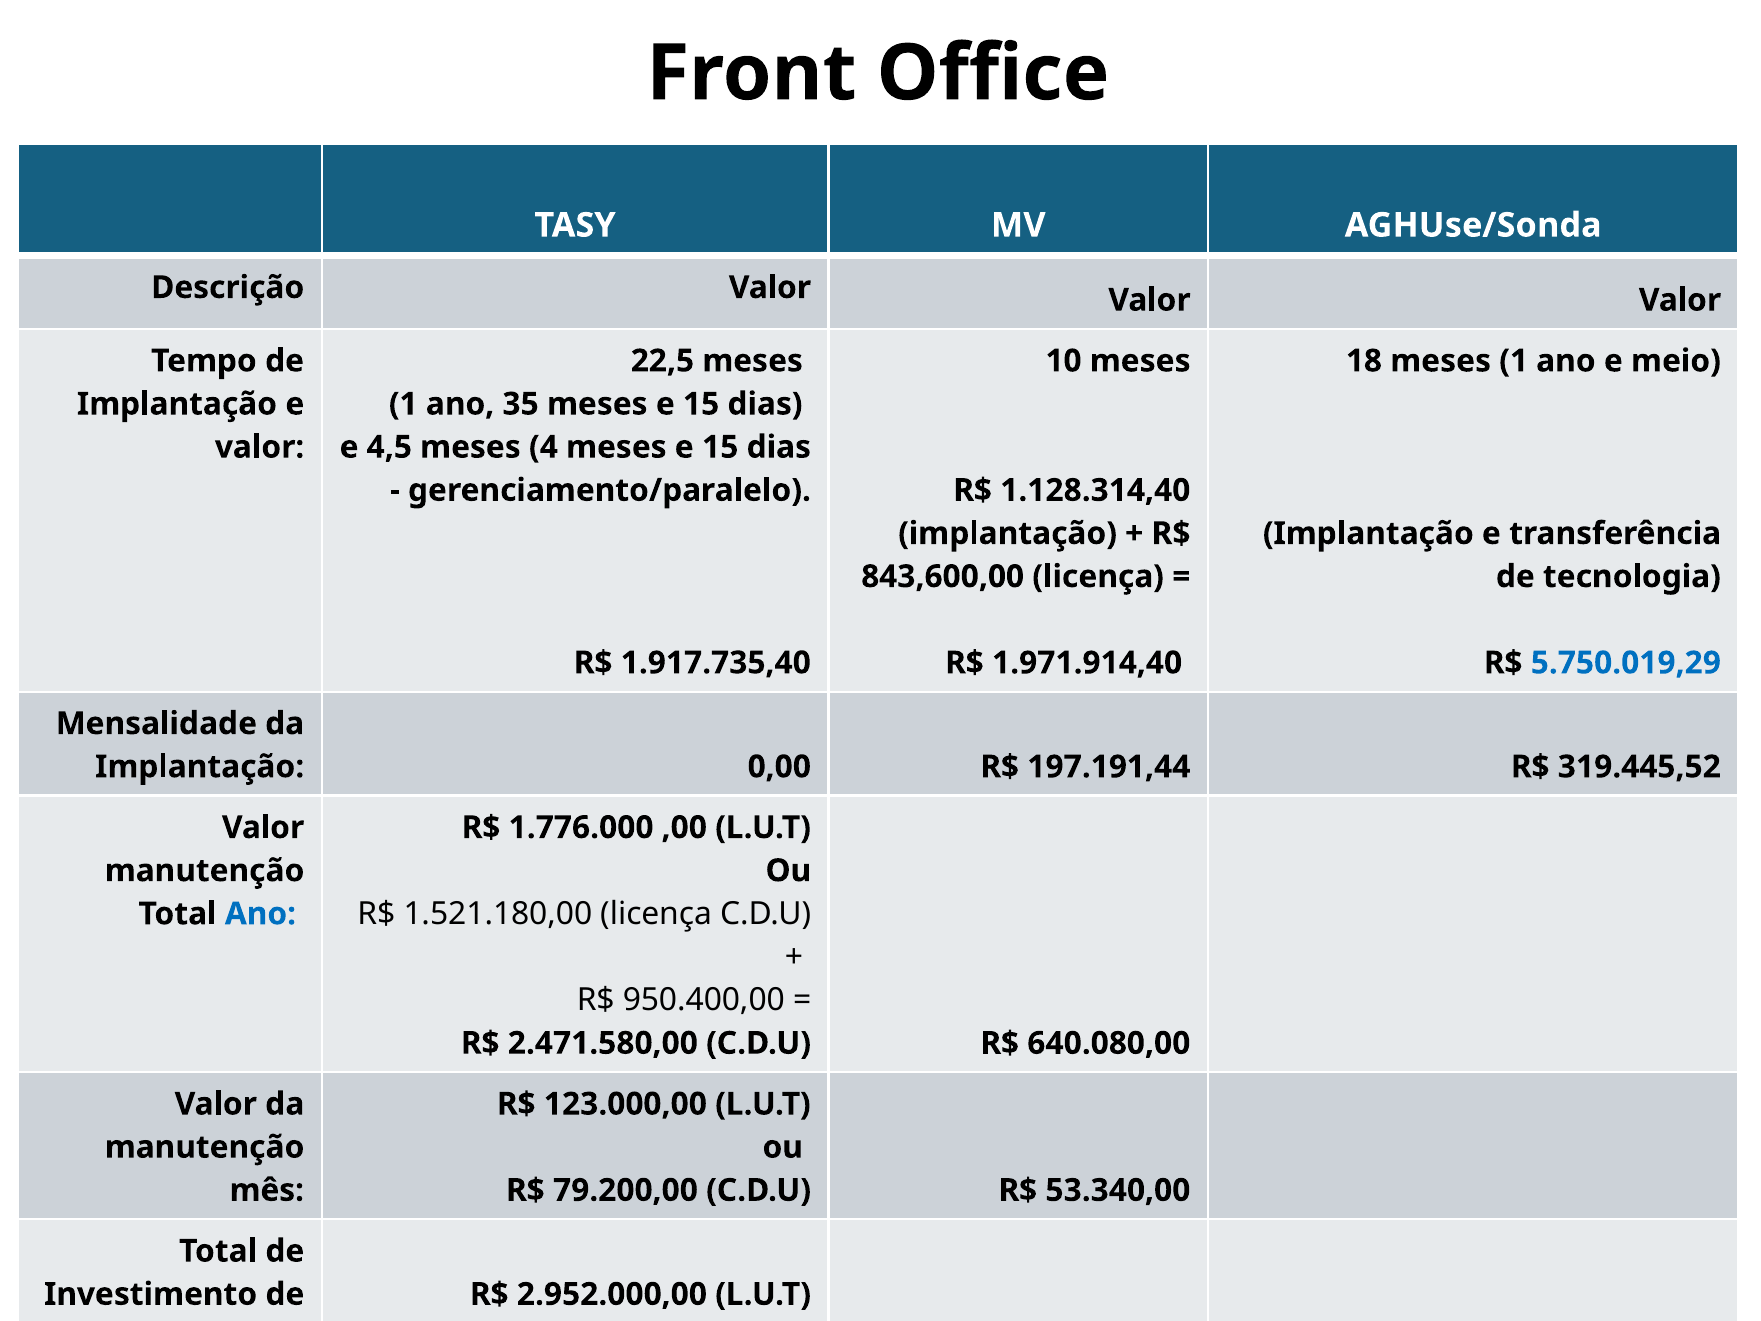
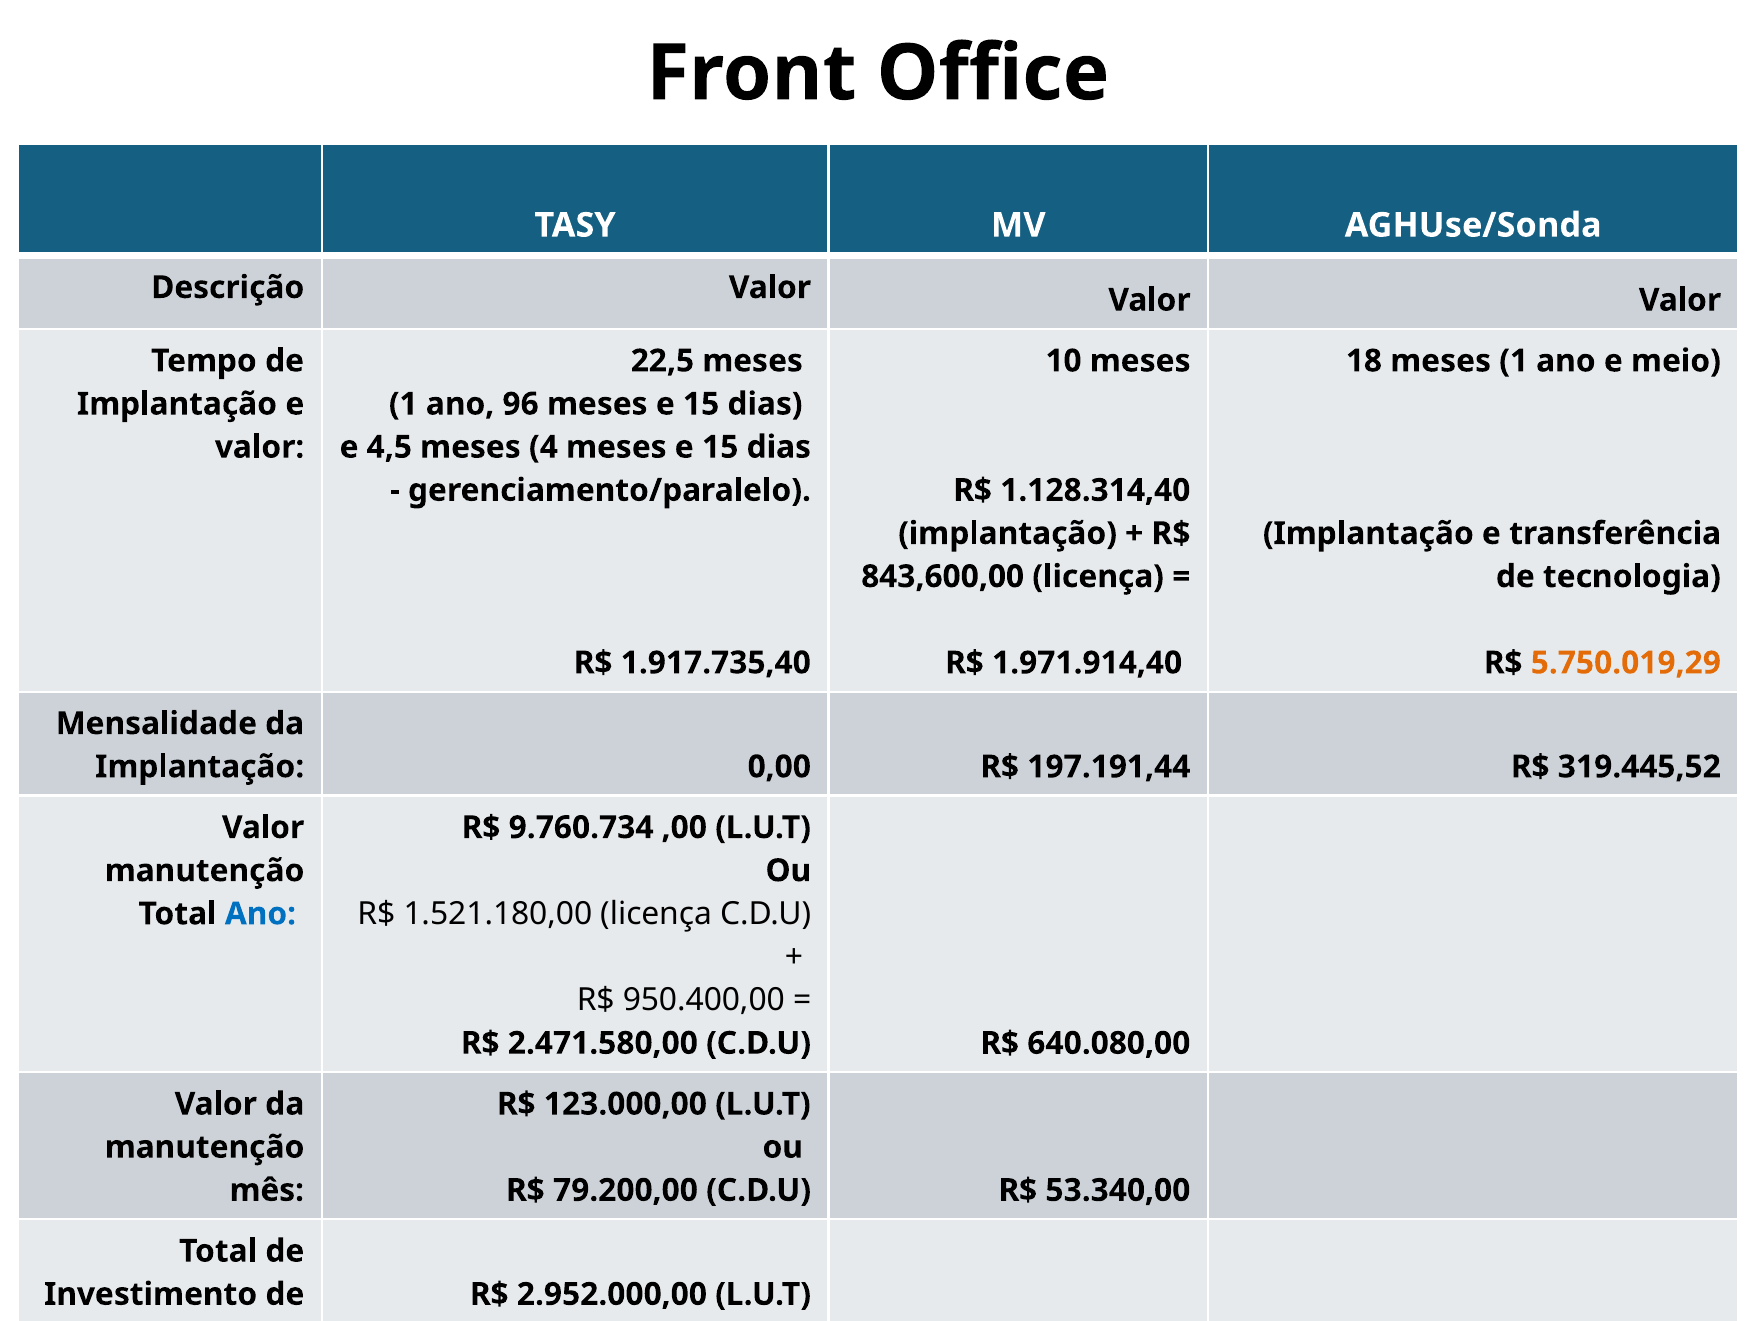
35: 35 -> 96
5.750.019,29 colour: blue -> orange
1.776.000: 1.776.000 -> 9.760.734
